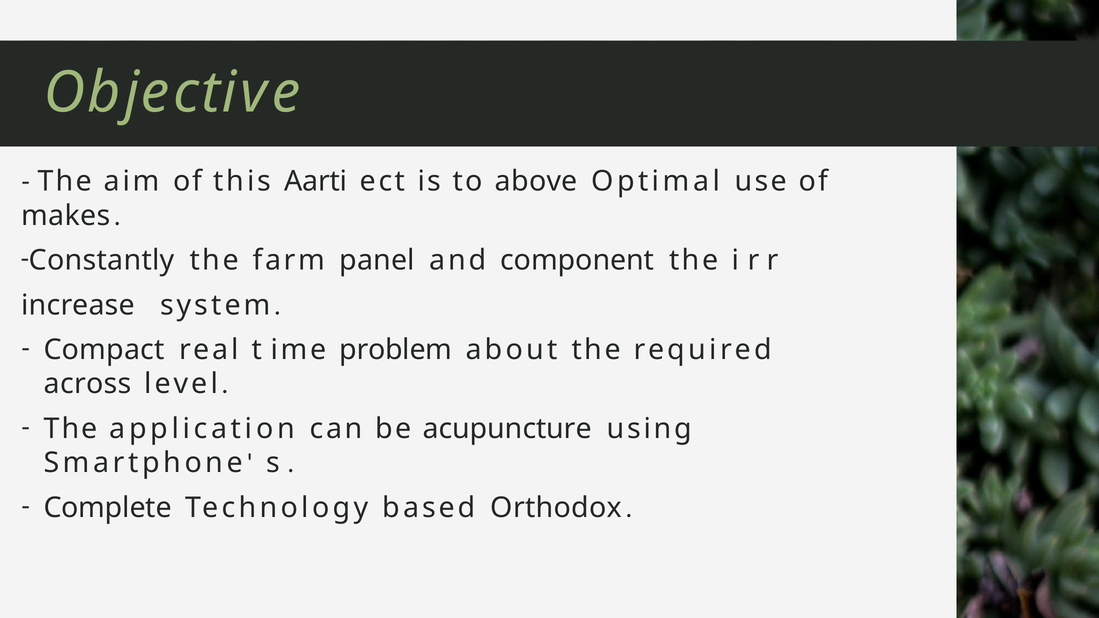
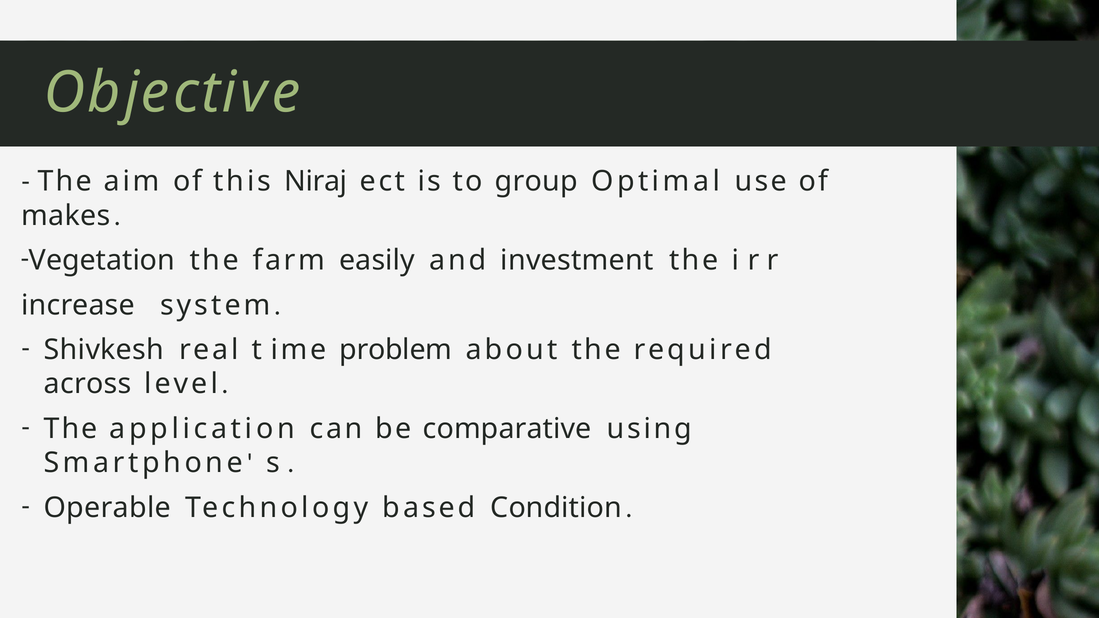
Aarti: Aarti -> Niraj
above: above -> group
Constantly: Constantly -> Vegetation
panel: panel -> easily
component: component -> investment
Compact: Compact -> Shivkesh
acupuncture: acupuncture -> comparative
Complete: Complete -> Operable
Orthodox: Orthodox -> Condition
